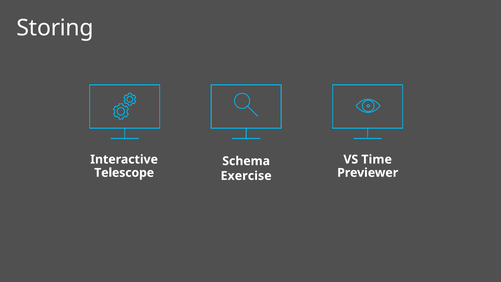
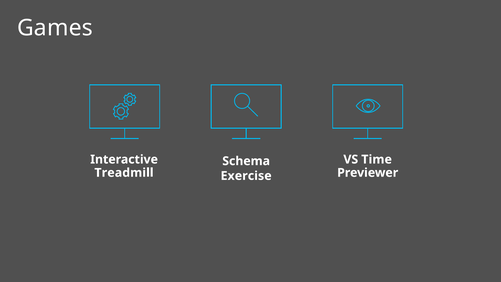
Storing: Storing -> Games
Telescope: Telescope -> Treadmill
